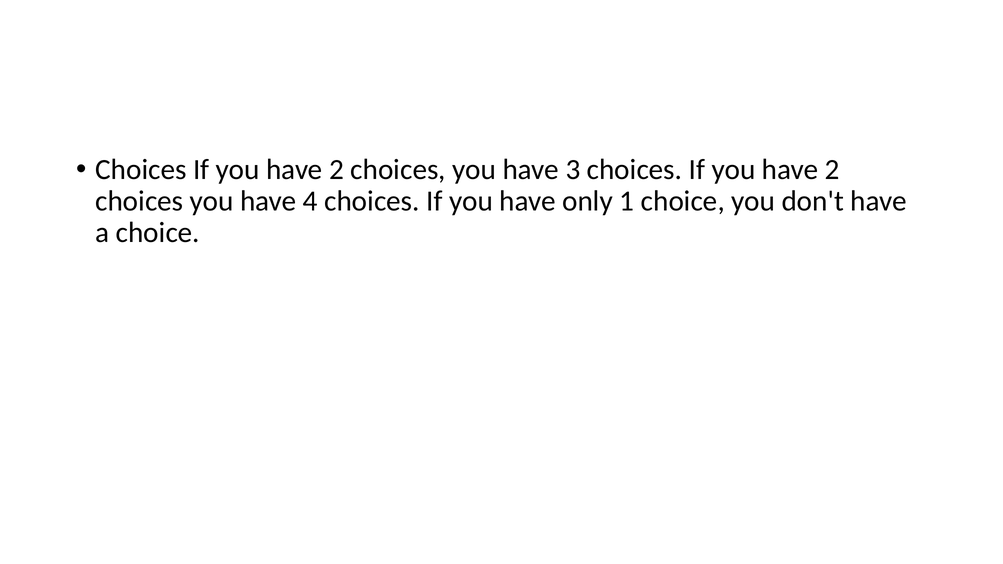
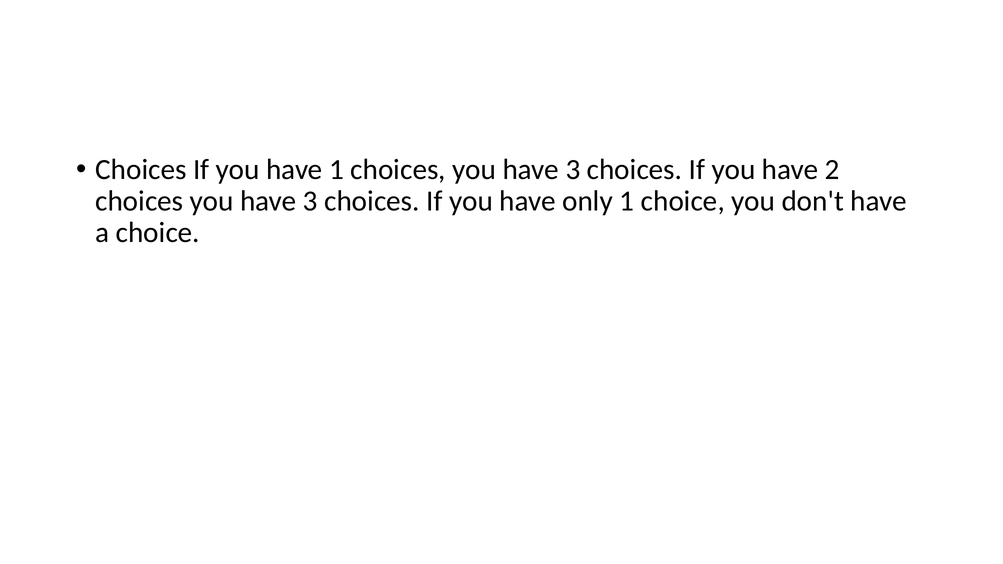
2 at (336, 170): 2 -> 1
4 at (310, 201): 4 -> 3
